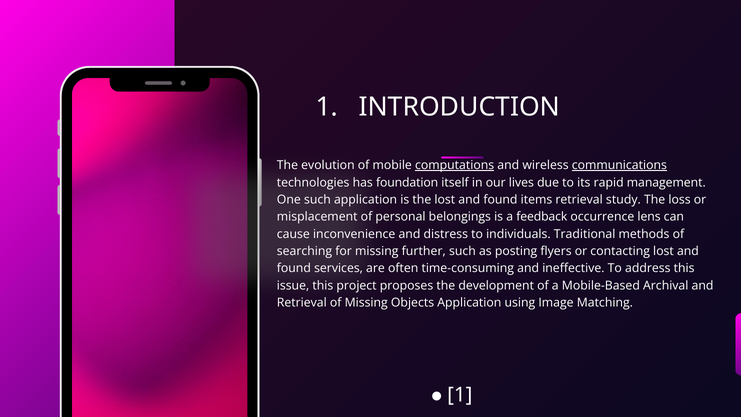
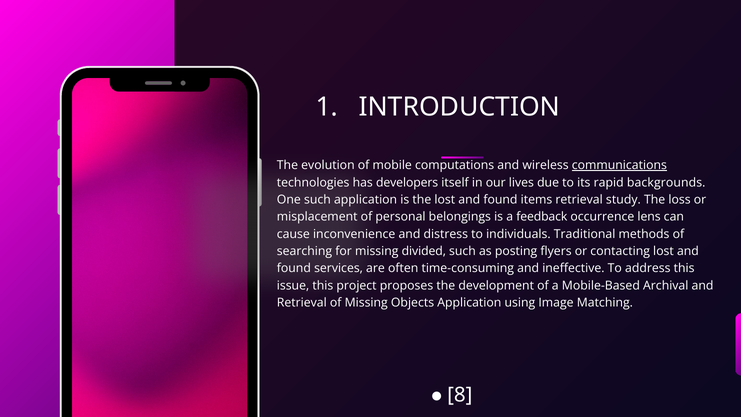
computations underline: present -> none
foundation: foundation -> developers
management: management -> backgrounds
further: further -> divided
1 at (460, 395): 1 -> 8
